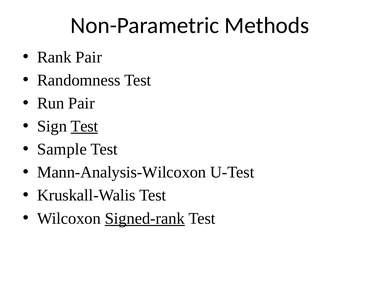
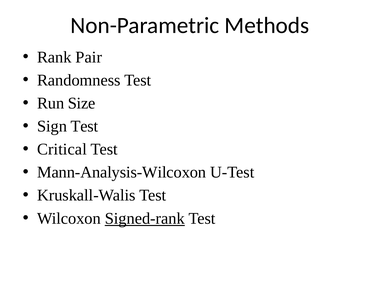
Run Pair: Pair -> Size
Test at (84, 126) underline: present -> none
Sample: Sample -> Critical
